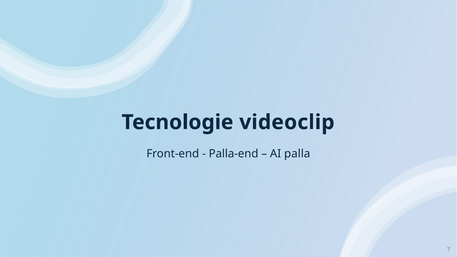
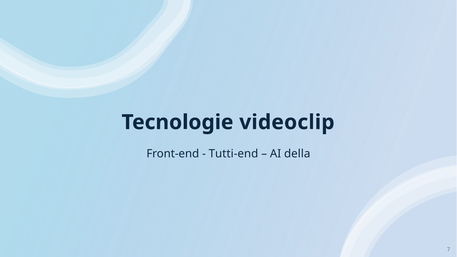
Palla-end: Palla-end -> Tutti-end
palla: palla -> della
